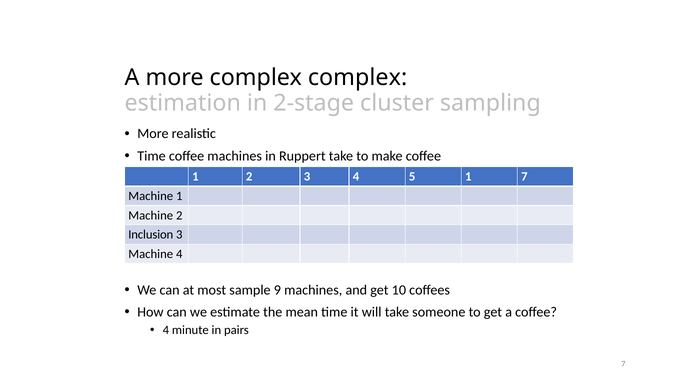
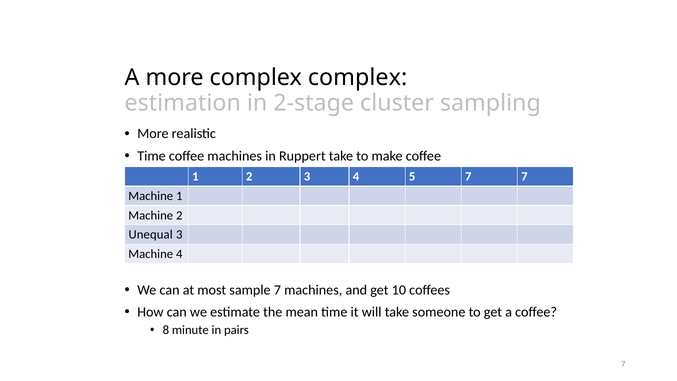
5 1: 1 -> 7
Inclusion: Inclusion -> Unequal
sample 9: 9 -> 7
4 at (166, 330): 4 -> 8
